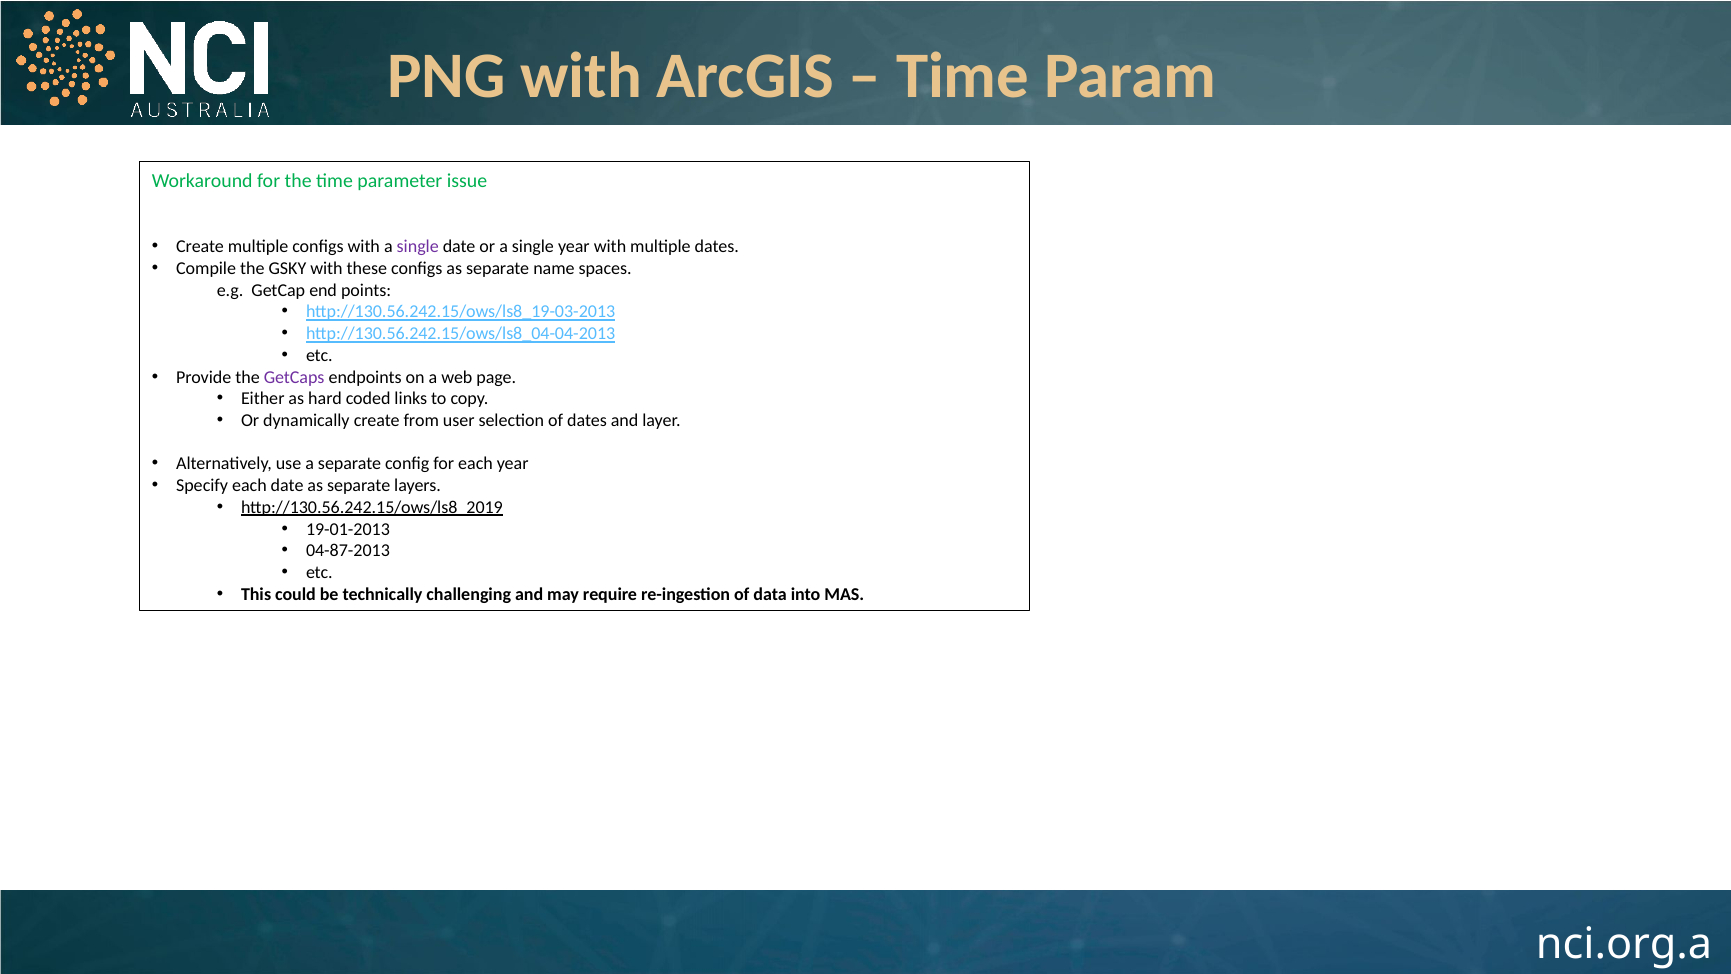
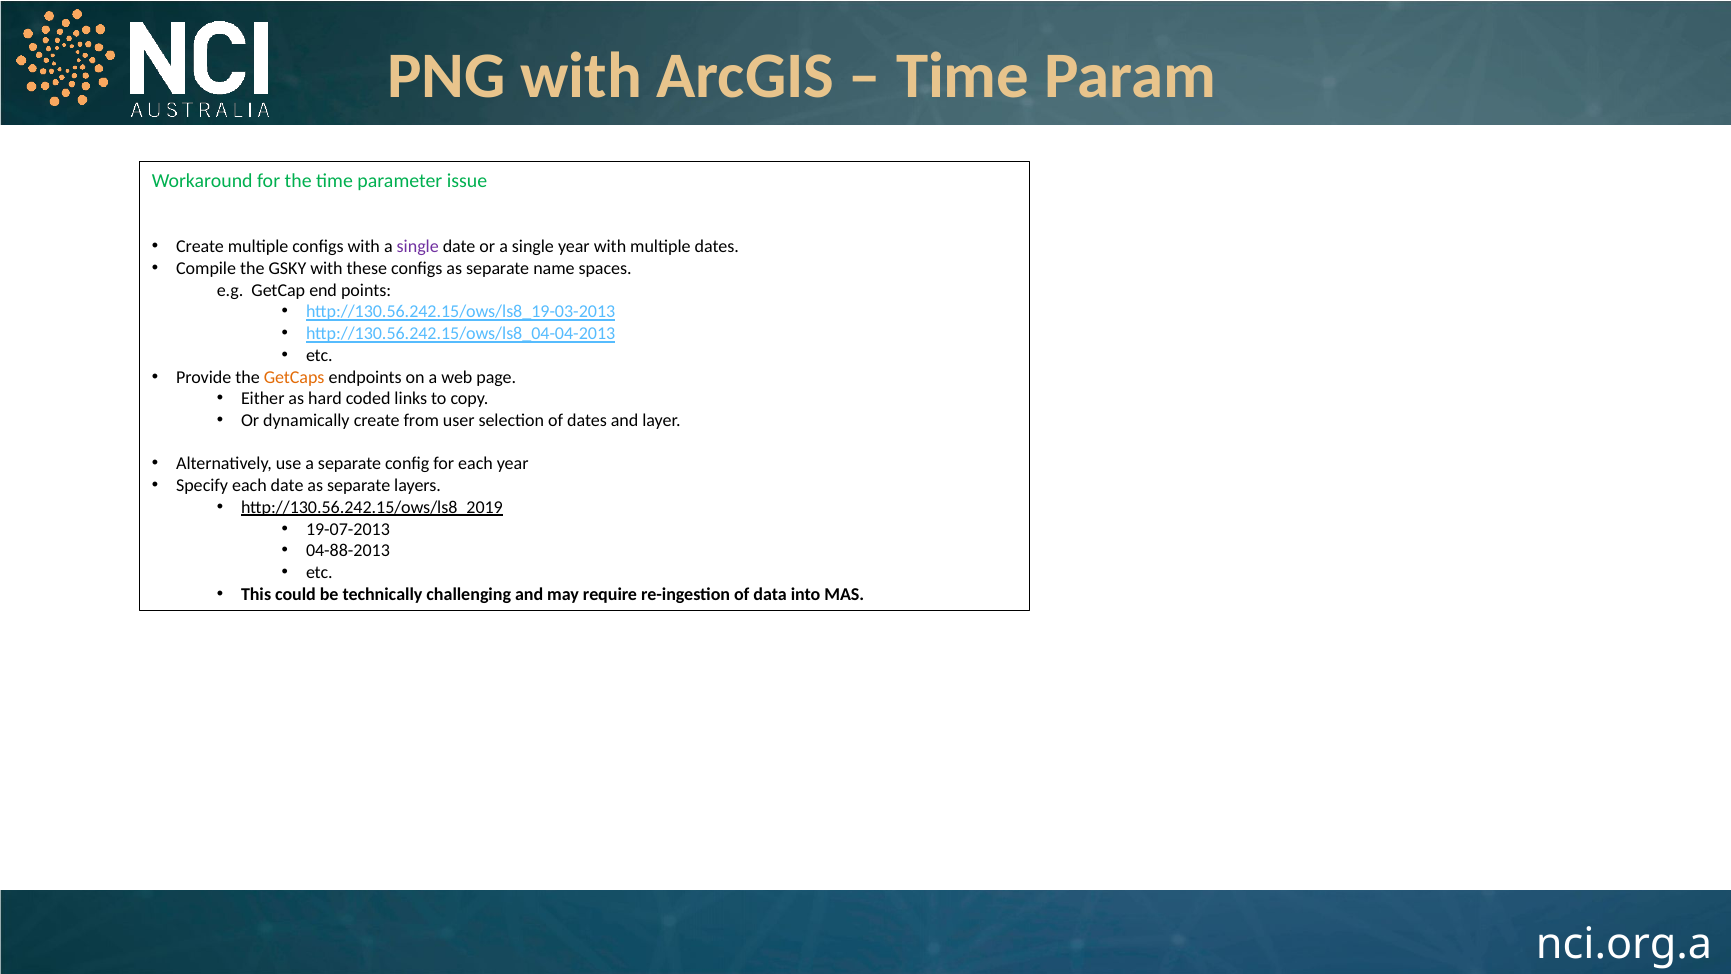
GetCaps colour: purple -> orange
19-01-2013: 19-01-2013 -> 19-07-2013
04-87-2013: 04-87-2013 -> 04-88-2013
